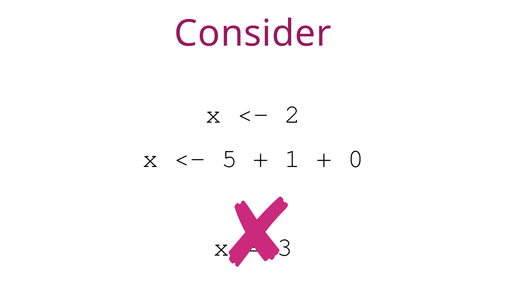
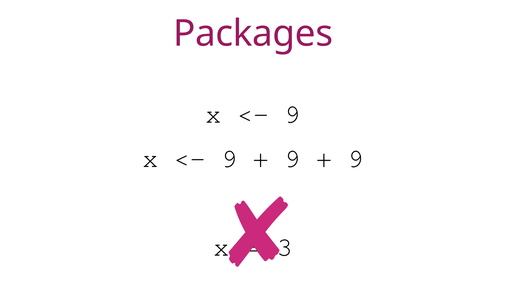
Consider: Consider -> Packages
2 at (293, 114): 2 -> 9
5 at (229, 158): 5 -> 9
1 at (293, 158): 1 -> 9
0 at (356, 158): 0 -> 9
